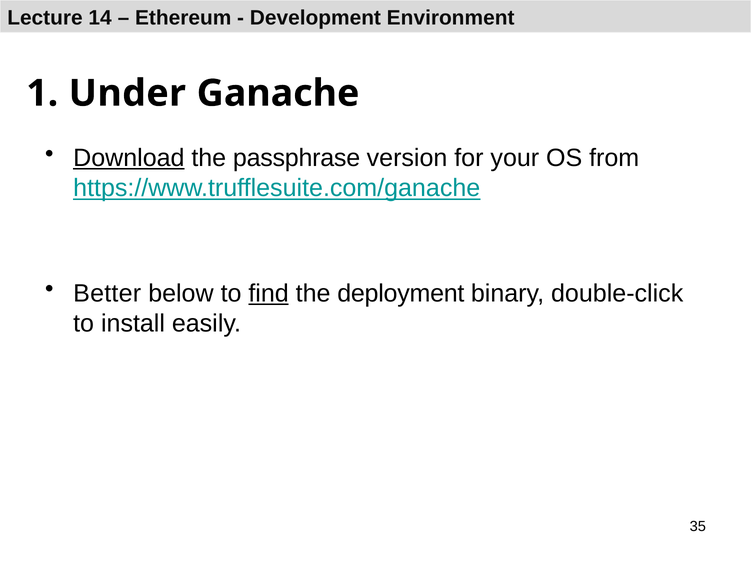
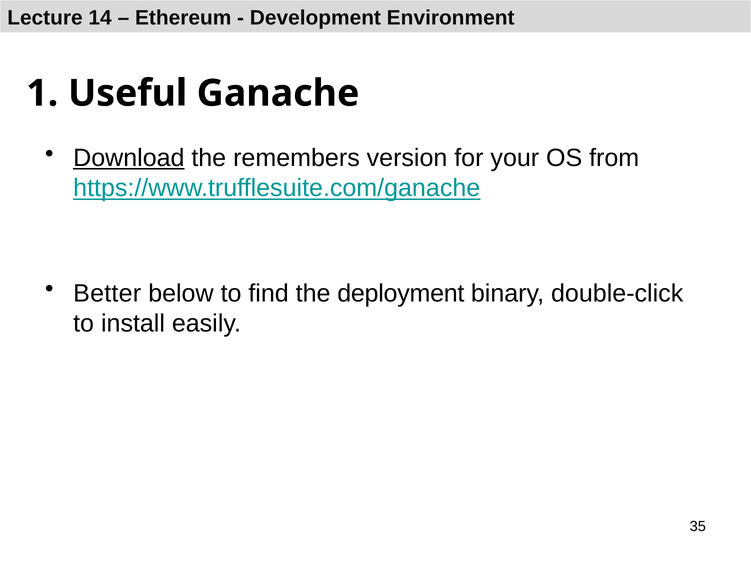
Under: Under -> Useful
passphrase: passphrase -> remembers
find underline: present -> none
